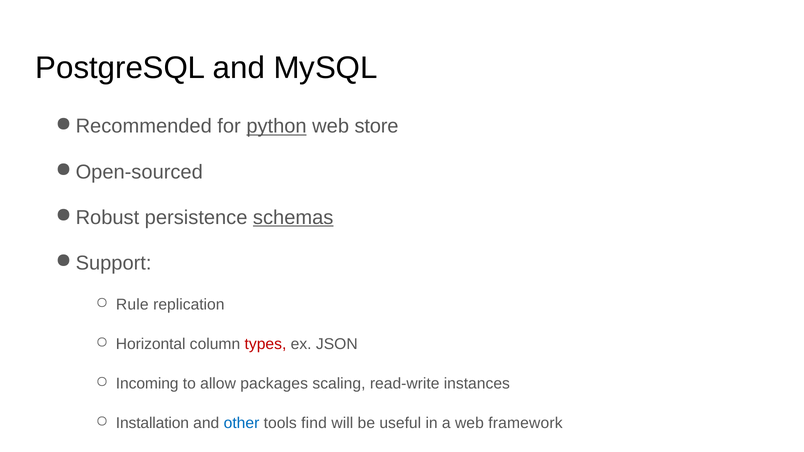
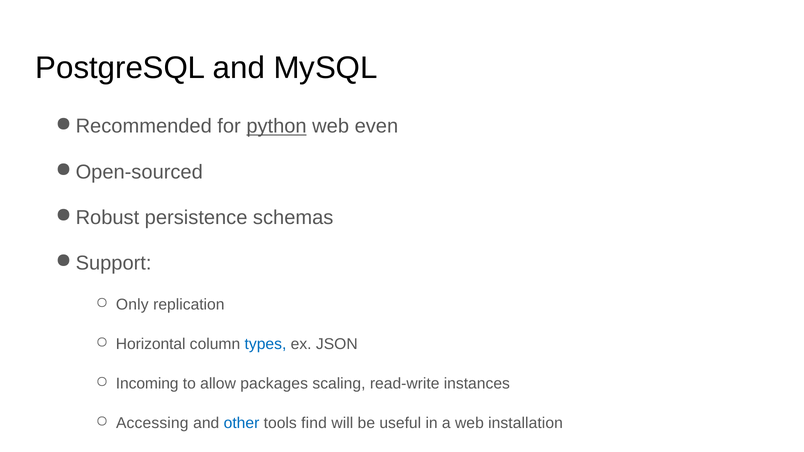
store: store -> even
schemas underline: present -> none
Rule: Rule -> Only
types colour: red -> blue
Installation: Installation -> Accessing
framework: framework -> installation
